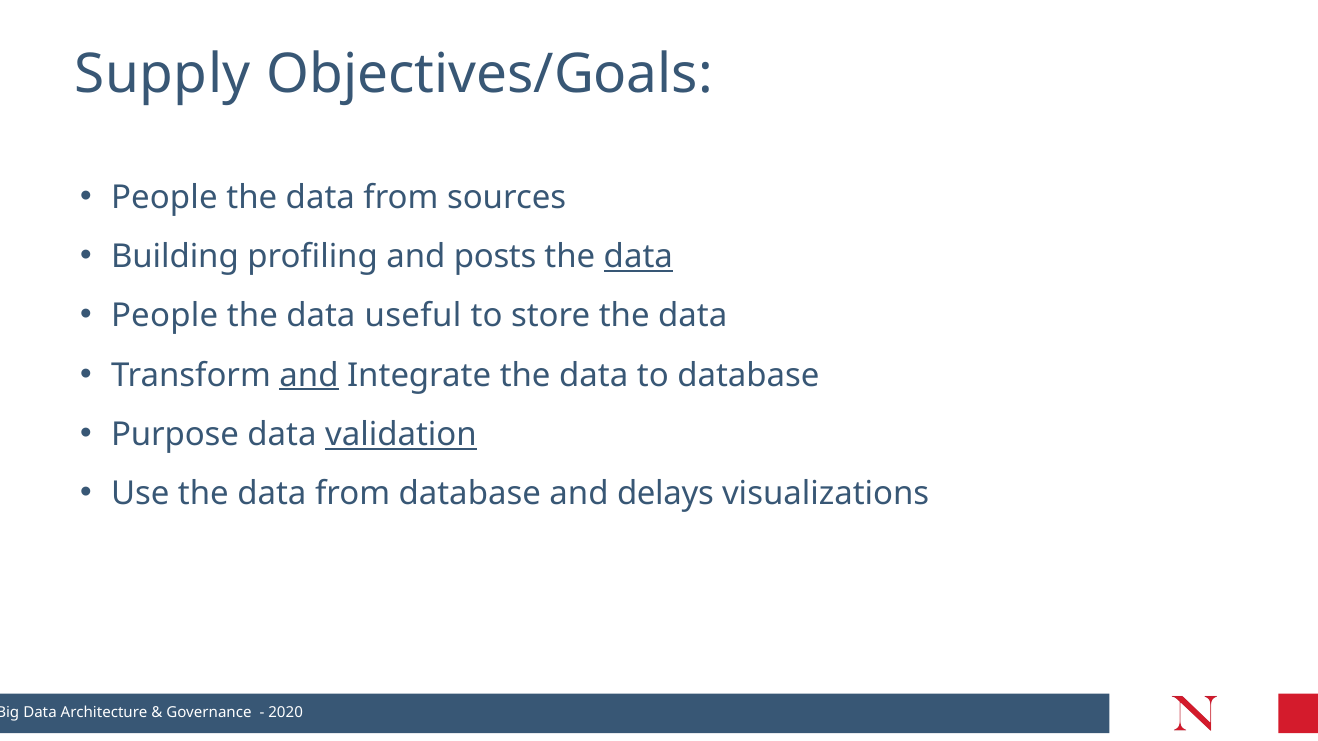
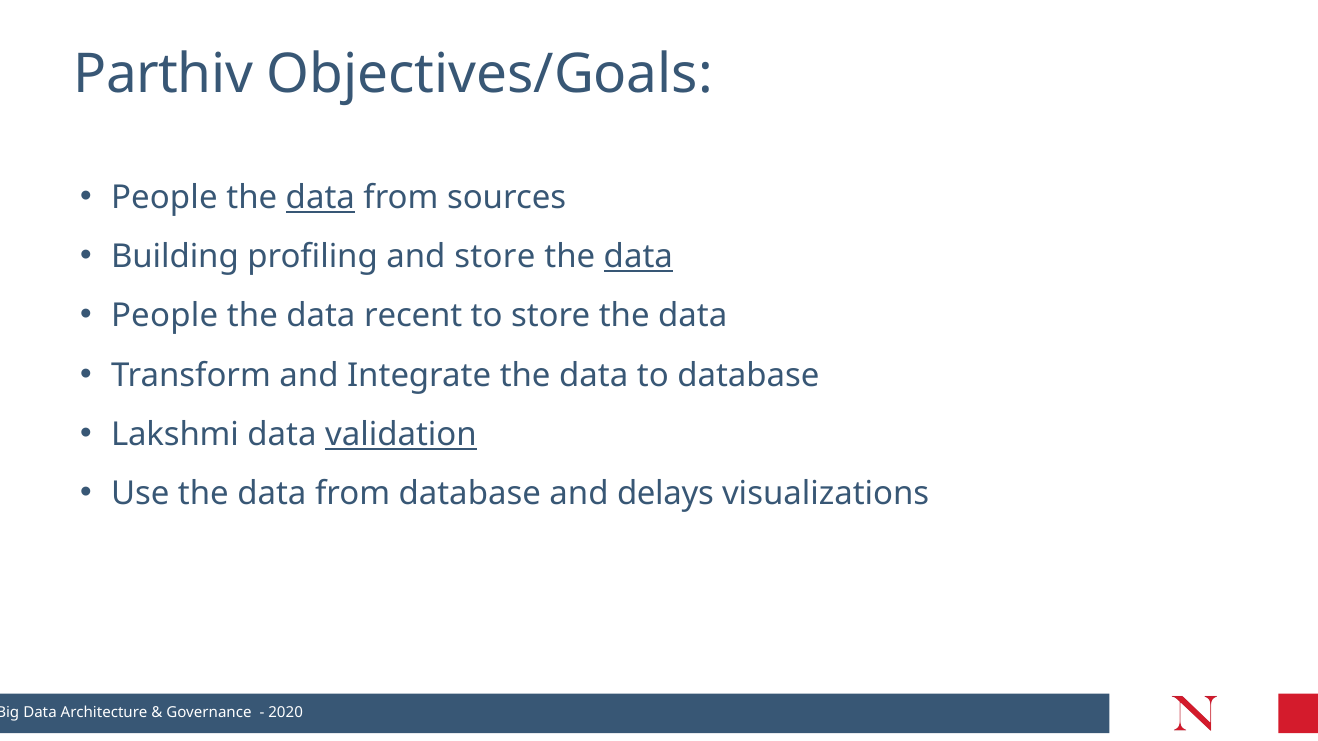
Supply: Supply -> Parthiv
data at (320, 197) underline: none -> present
and posts: posts -> store
useful: useful -> recent
and at (309, 375) underline: present -> none
Purpose: Purpose -> Lakshmi
